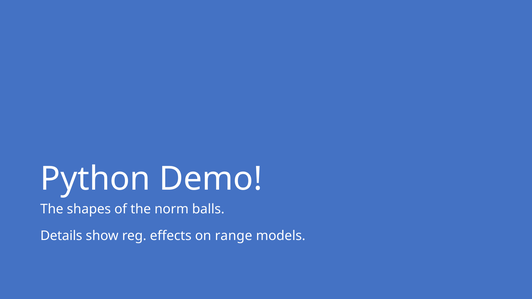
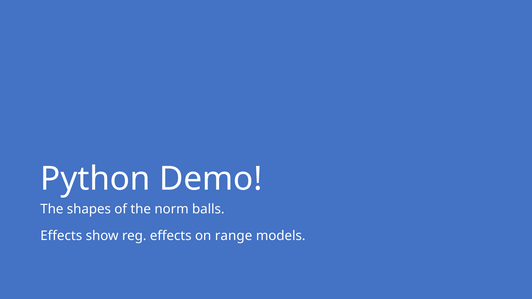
Details at (61, 236): Details -> Effects
